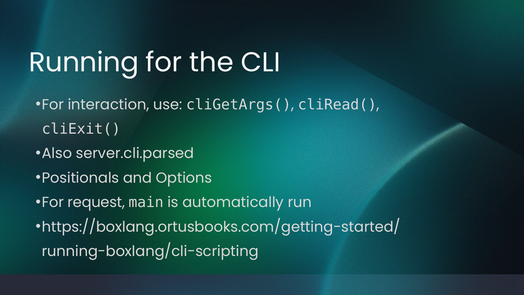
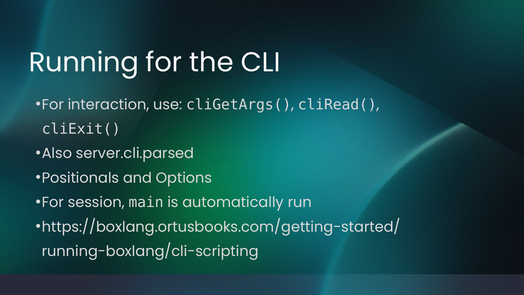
request: request -> session
